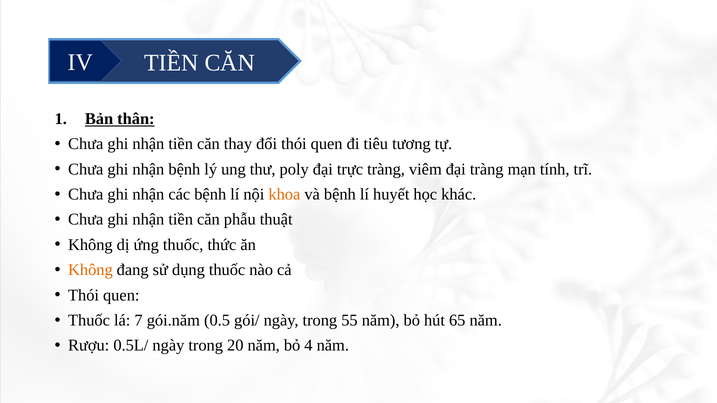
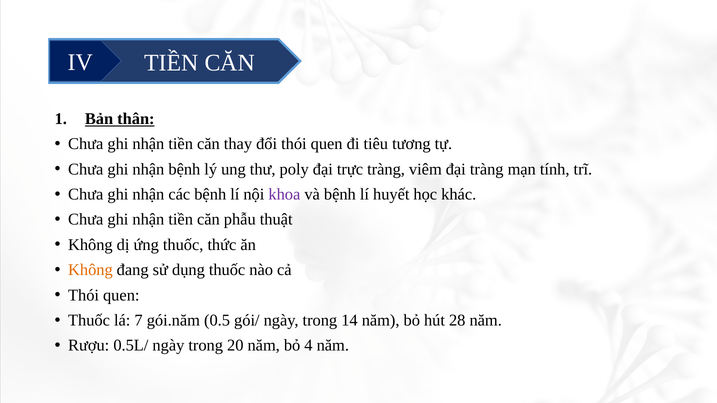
khoa colour: orange -> purple
55: 55 -> 14
65: 65 -> 28
